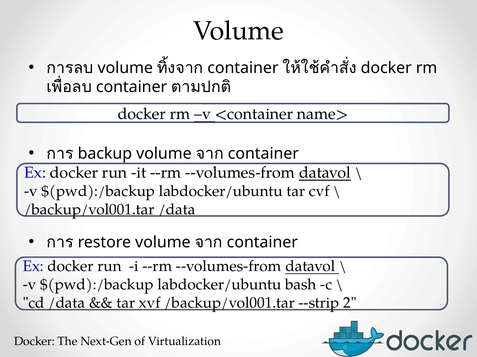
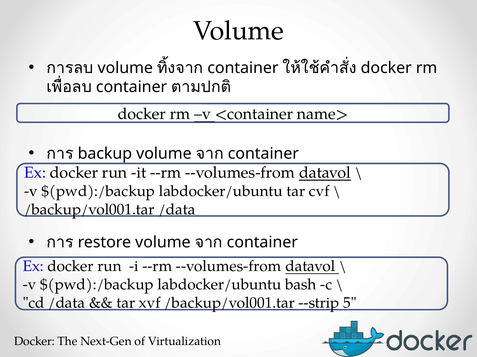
2: 2 -> 5
